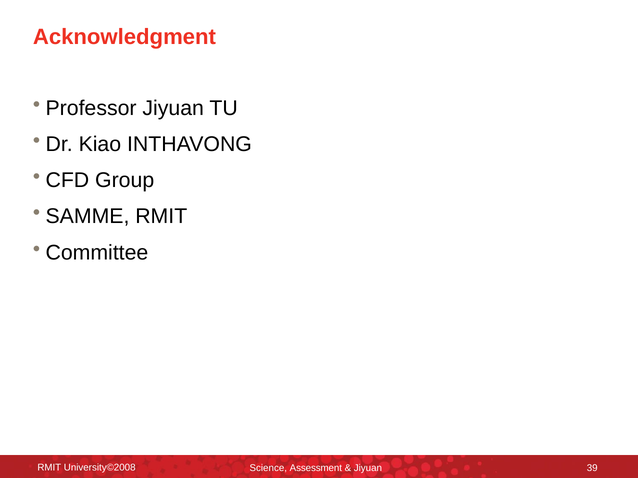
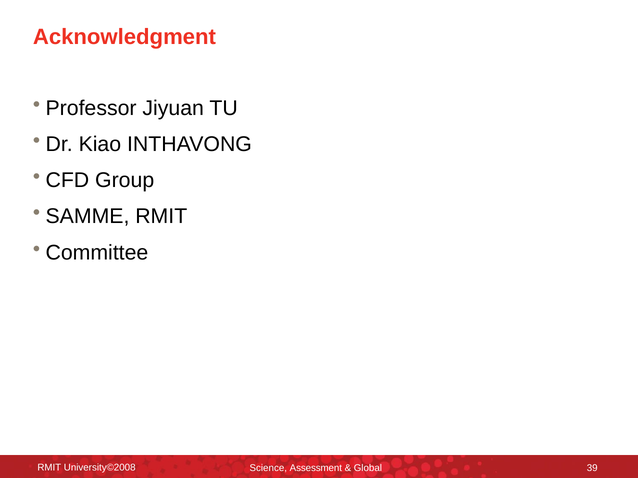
Jiyuan at (368, 469): Jiyuan -> Global
